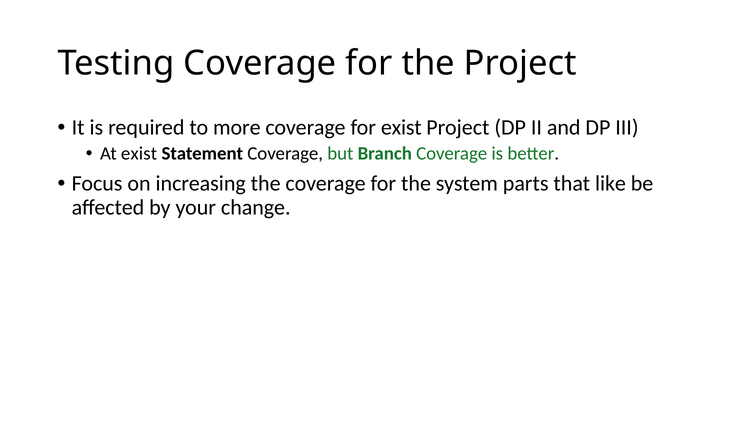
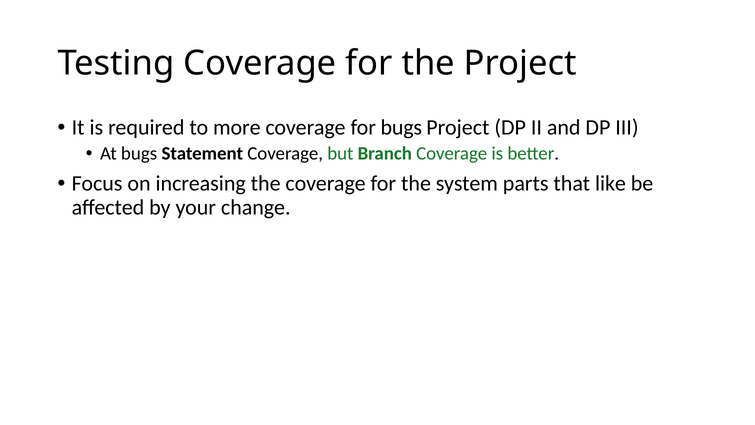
for exist: exist -> bugs
At exist: exist -> bugs
